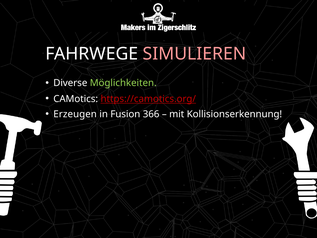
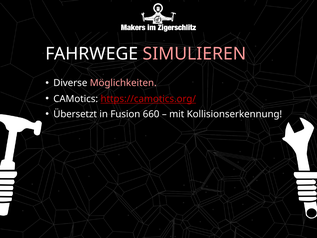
Möglichkeiten colour: light green -> pink
Erzeugen: Erzeugen -> Übersetzt
366: 366 -> 660
